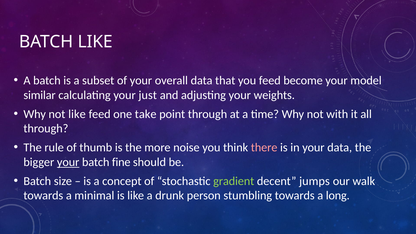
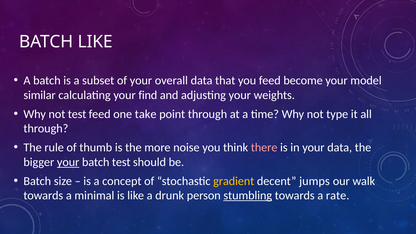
just: just -> find
not like: like -> test
with: with -> type
batch fine: fine -> test
gradient colour: light green -> yellow
stumbling underline: none -> present
long: long -> rate
